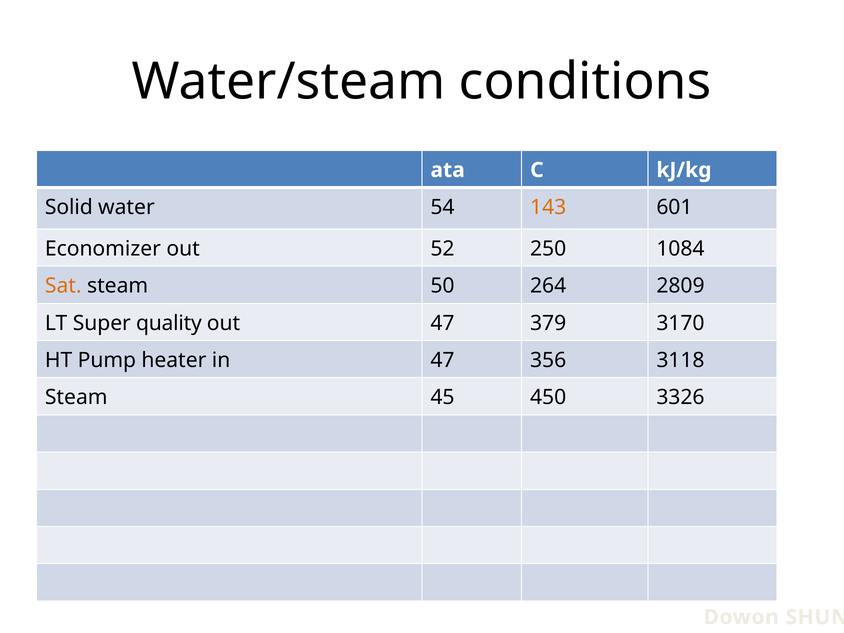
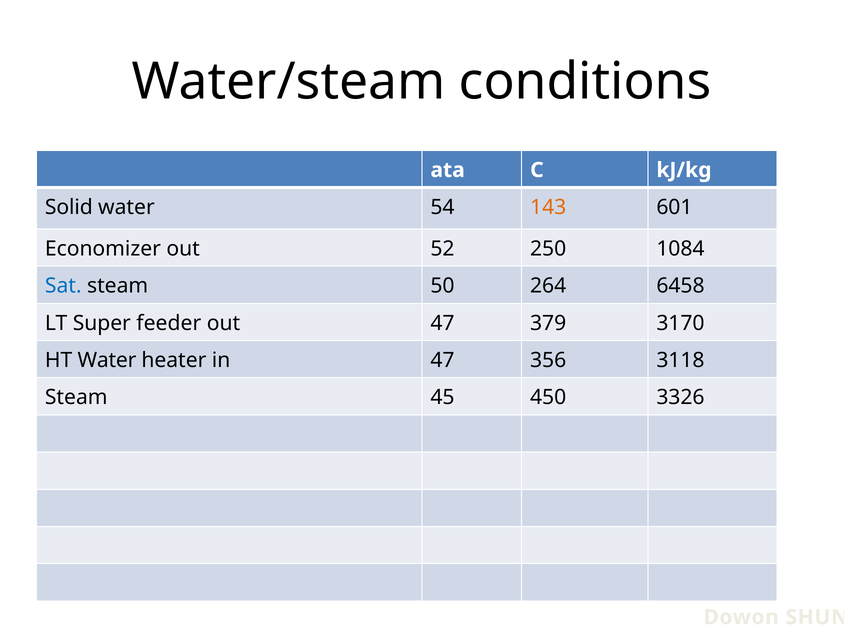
Sat colour: orange -> blue
2809: 2809 -> 6458
quality: quality -> feeder
HT Pump: Pump -> Water
